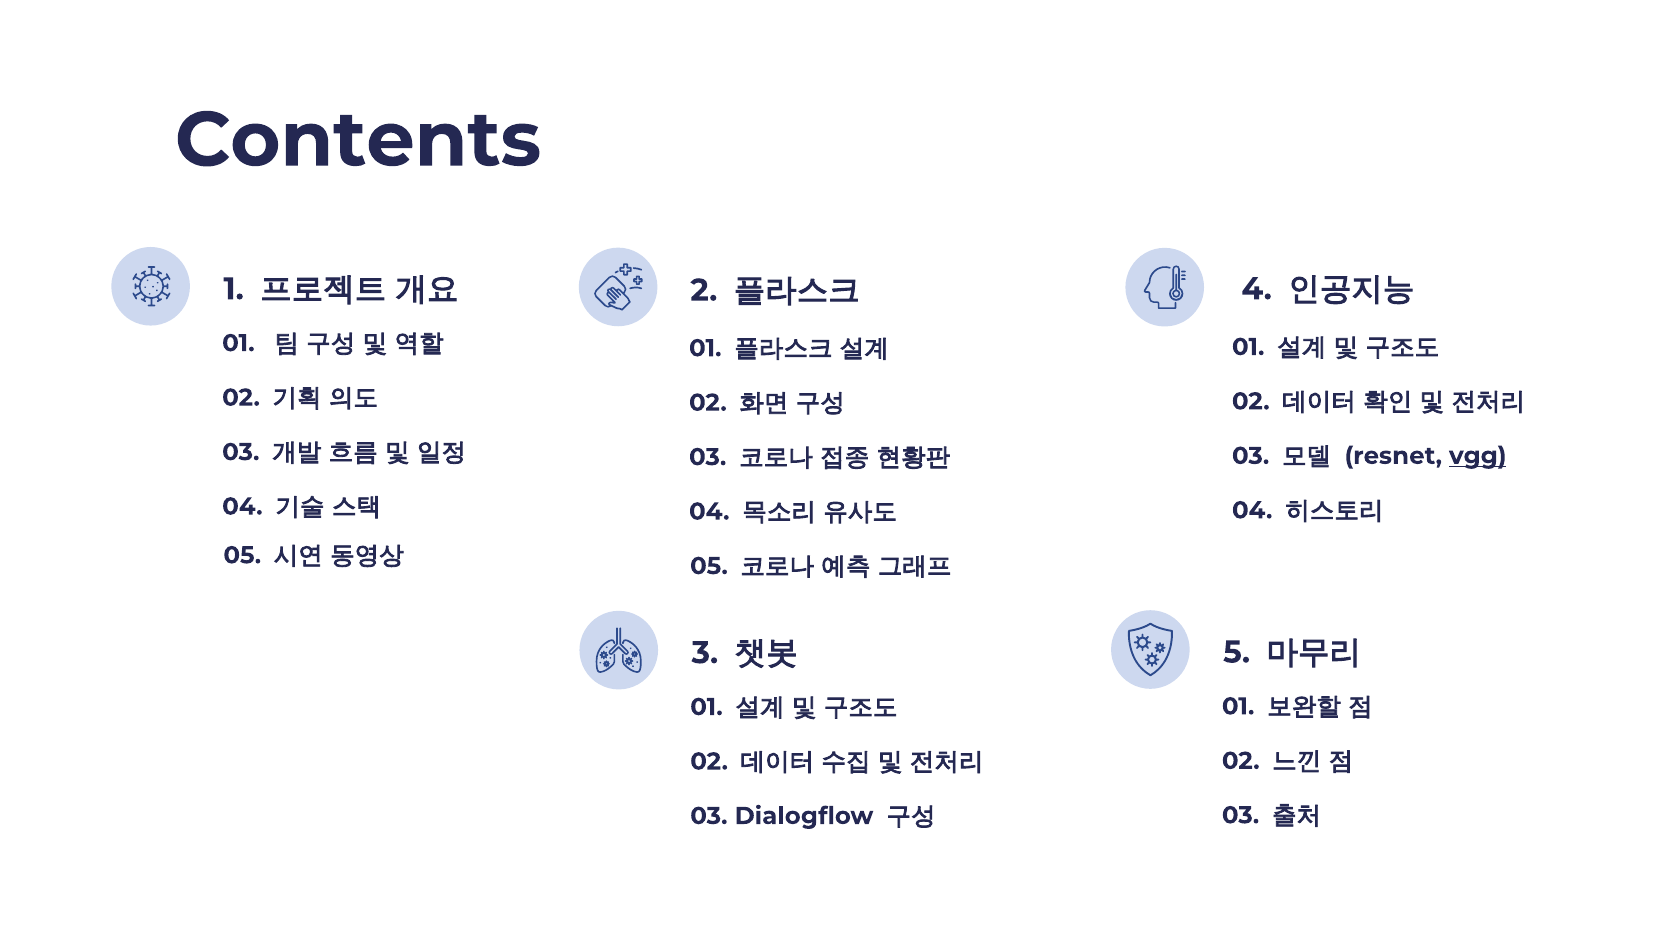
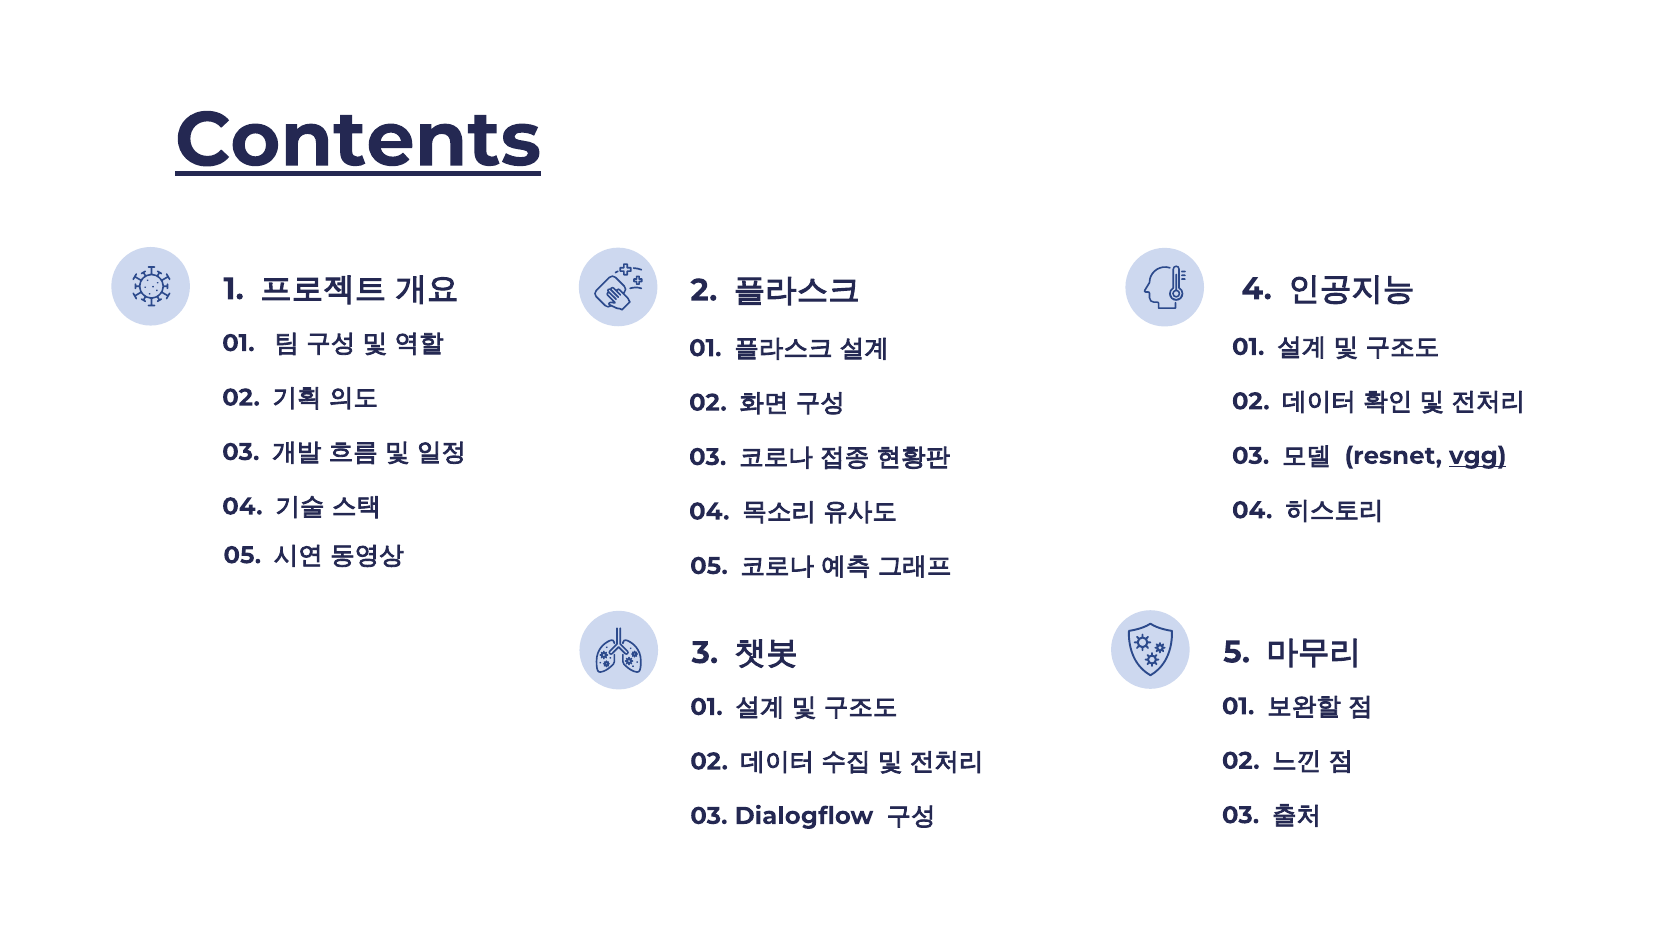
Contents underline: none -> present
